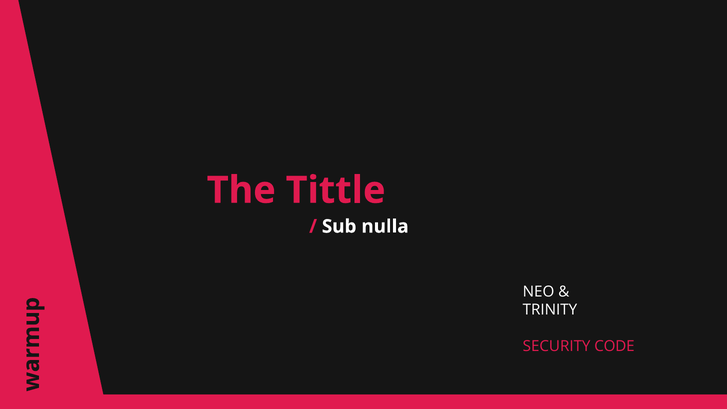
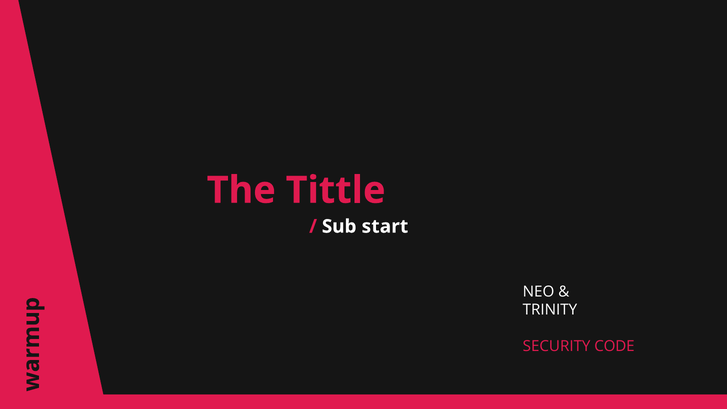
nulla: nulla -> start
